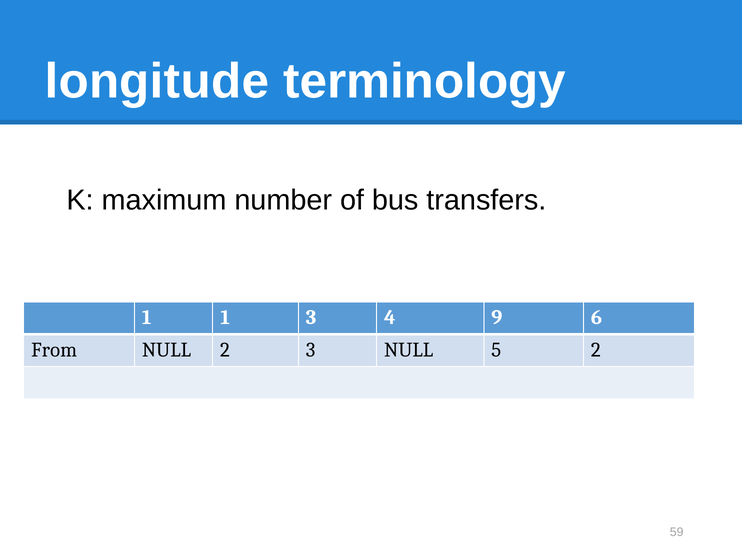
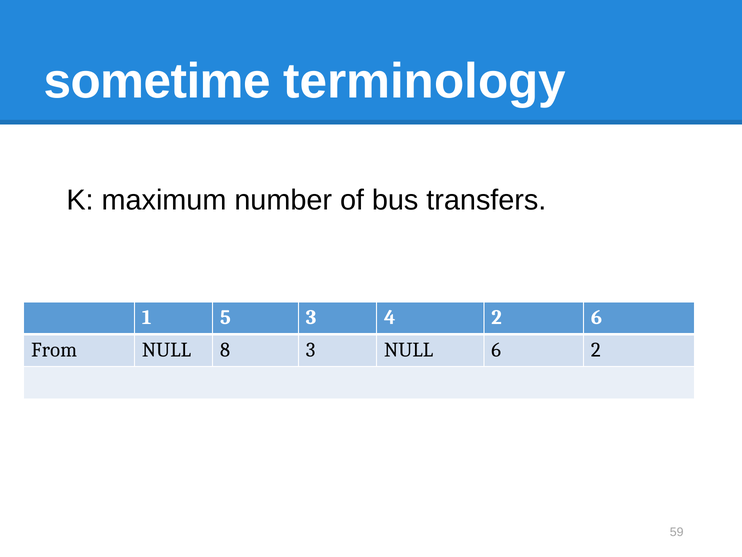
longitude: longitude -> sometime
1 1: 1 -> 5
4 9: 9 -> 2
NULL 2: 2 -> 8
NULL 5: 5 -> 6
